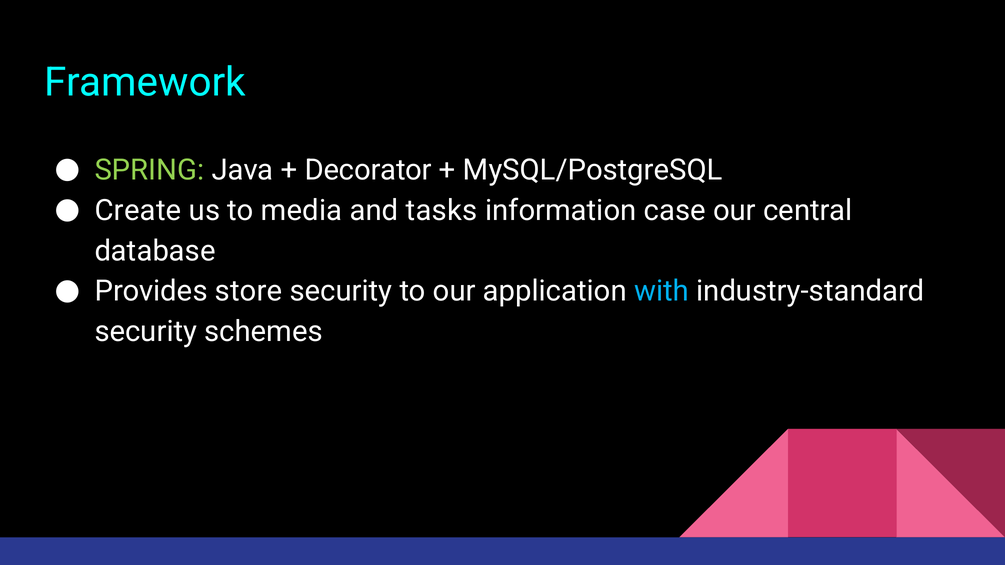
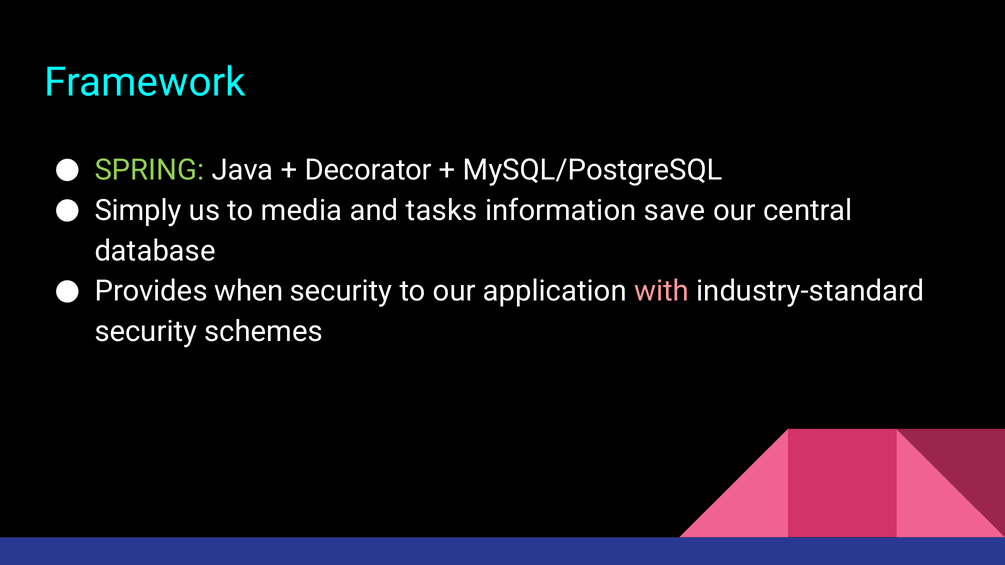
Create: Create -> Simply
case: case -> save
store: store -> when
with colour: light blue -> pink
